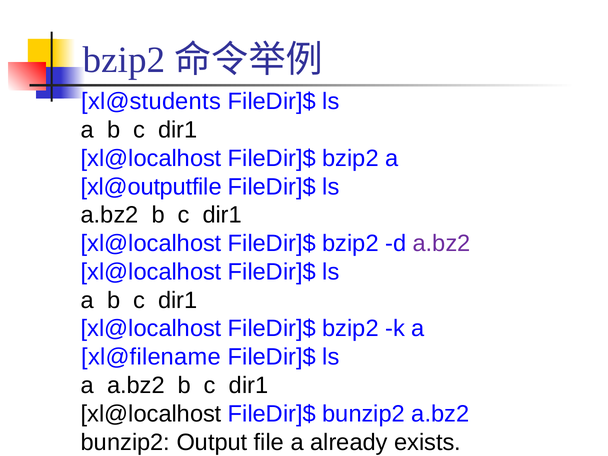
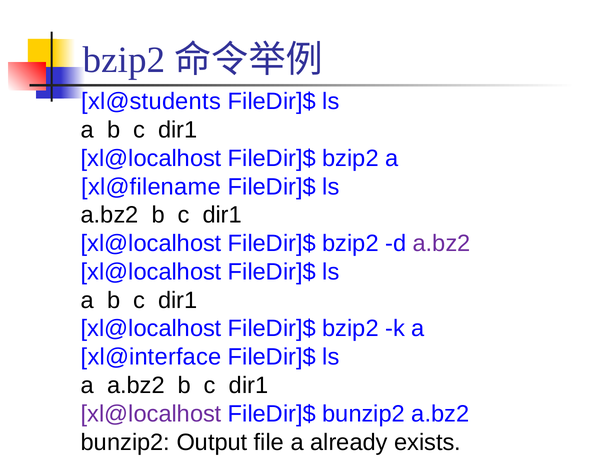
xl@outputfile: xl@outputfile -> xl@filename
xl@filename: xl@filename -> xl@interface
xl@localhost at (151, 414) colour: black -> purple
